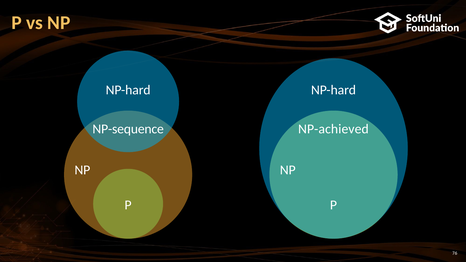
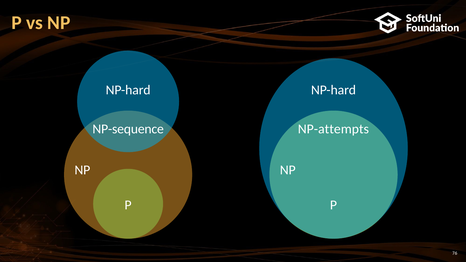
NP-achieved: NP-achieved -> NP-attempts
